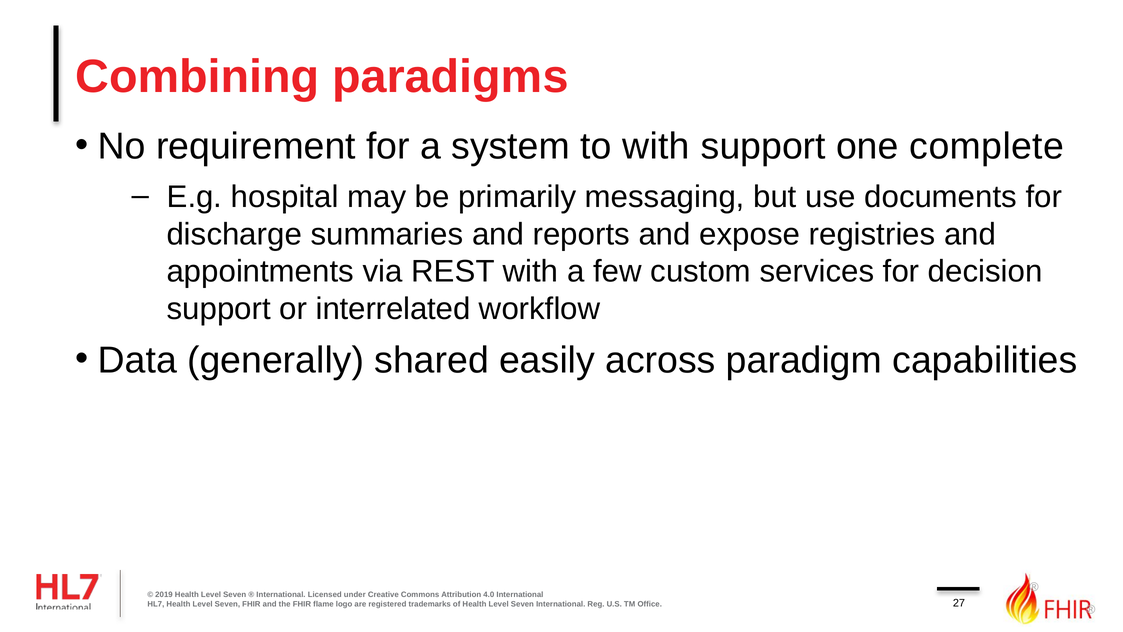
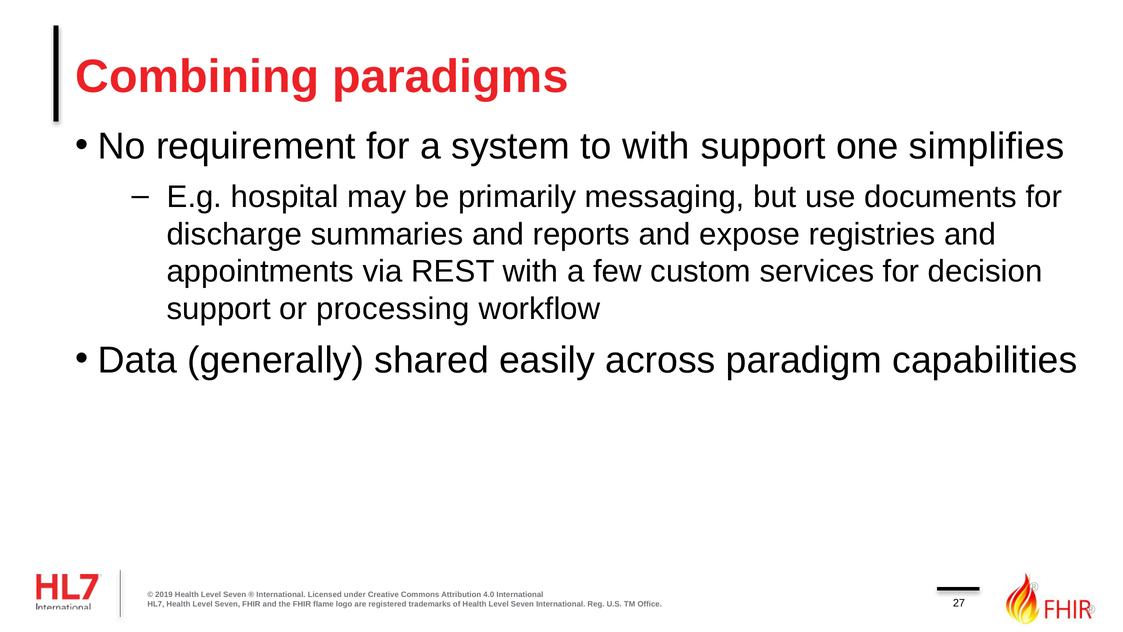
complete: complete -> simplifies
interrelated: interrelated -> processing
